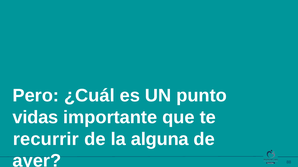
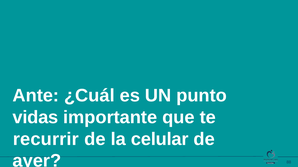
Pero: Pero -> Ante
alguna: alguna -> celular
